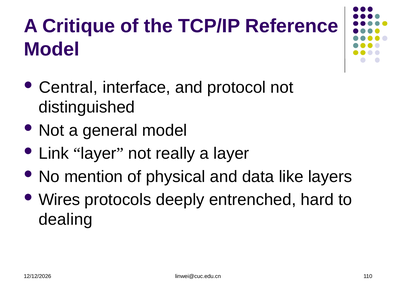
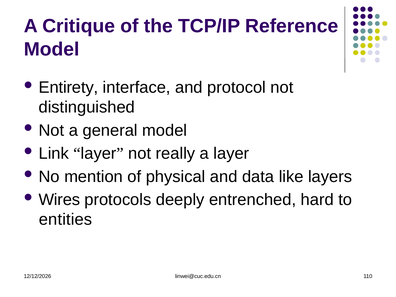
Central: Central -> Entirety
dealing: dealing -> entities
